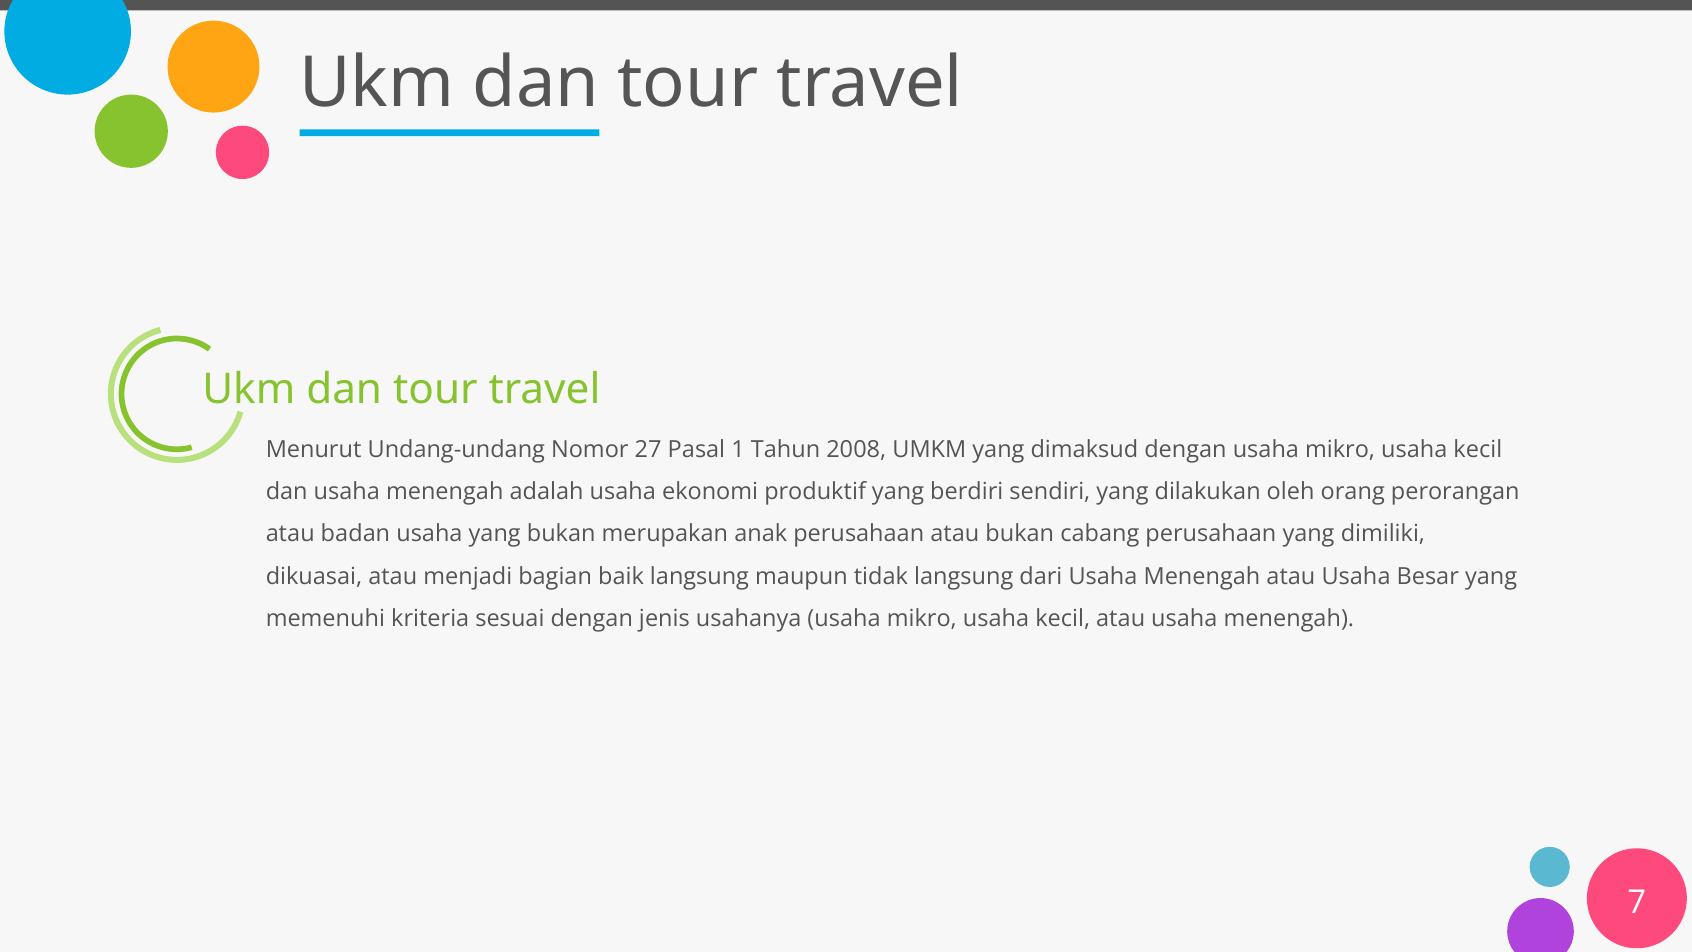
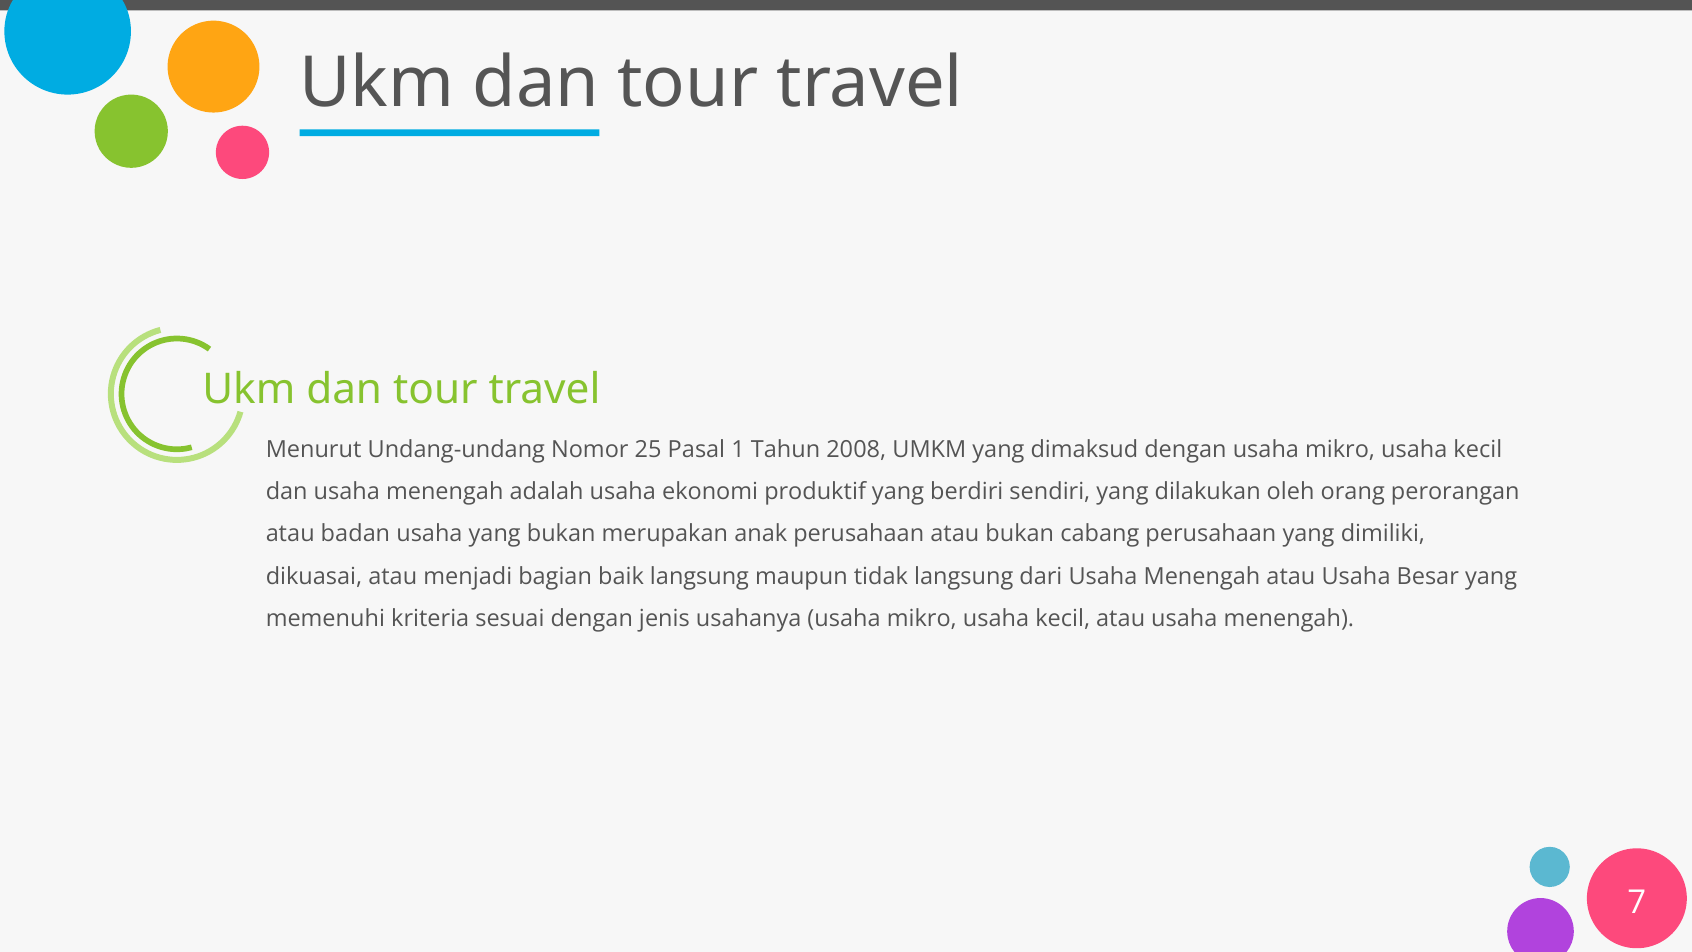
27: 27 -> 25
